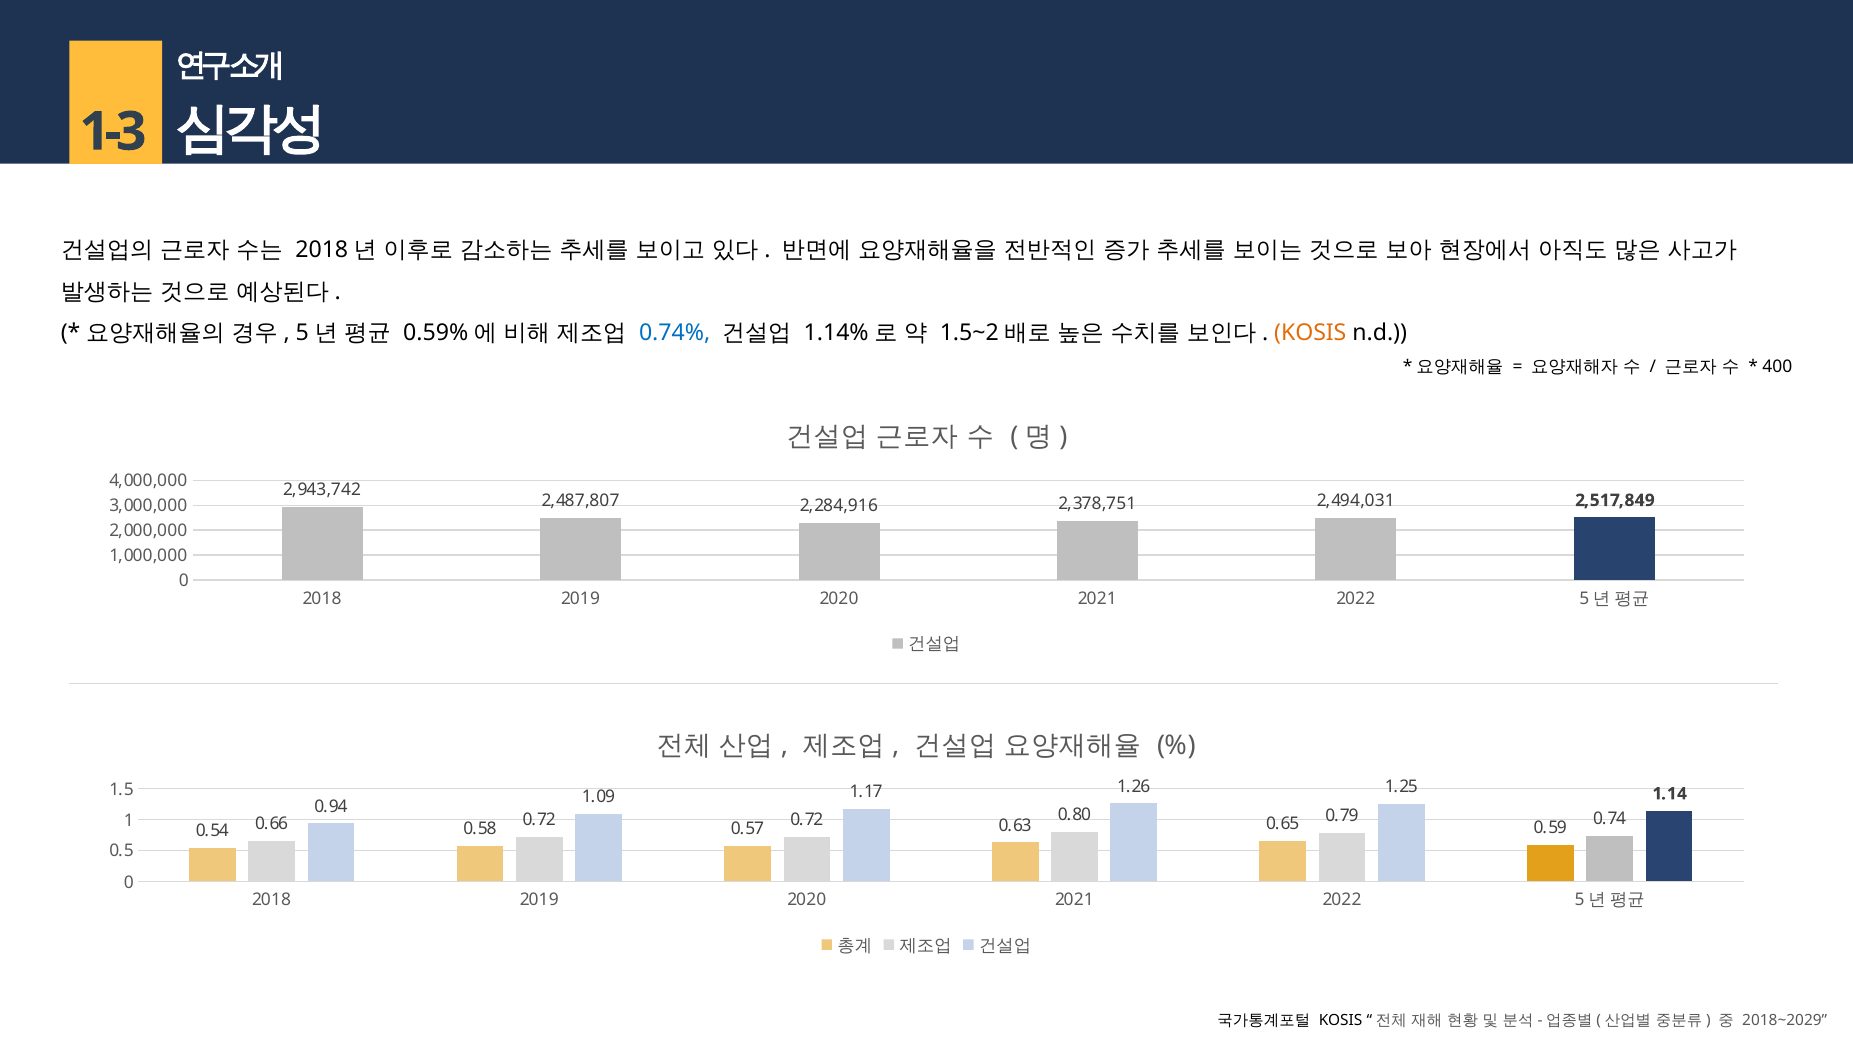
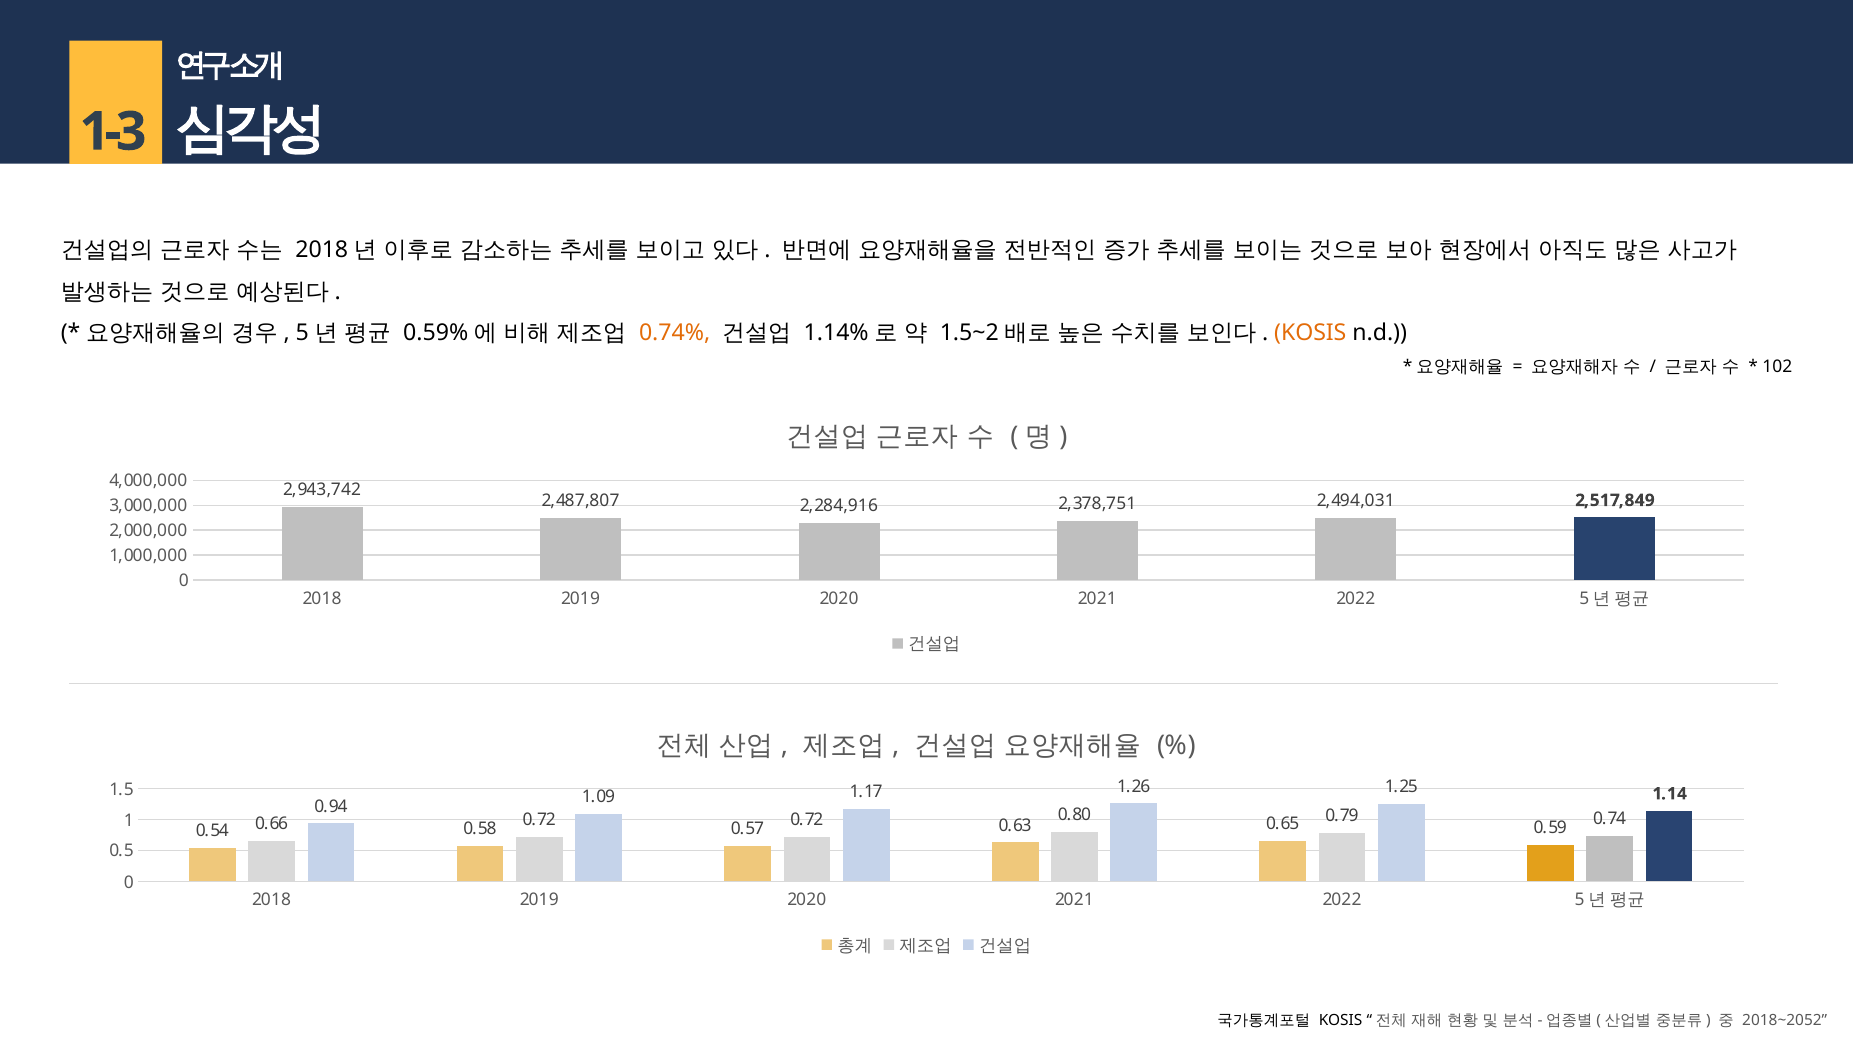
0.74% colour: blue -> orange
400: 400 -> 102
2018~2029: 2018~2029 -> 2018~2052
